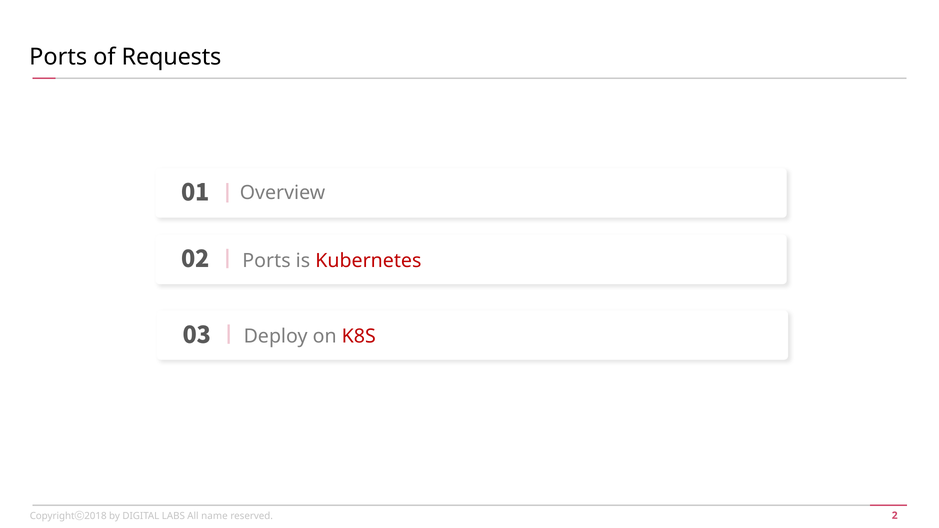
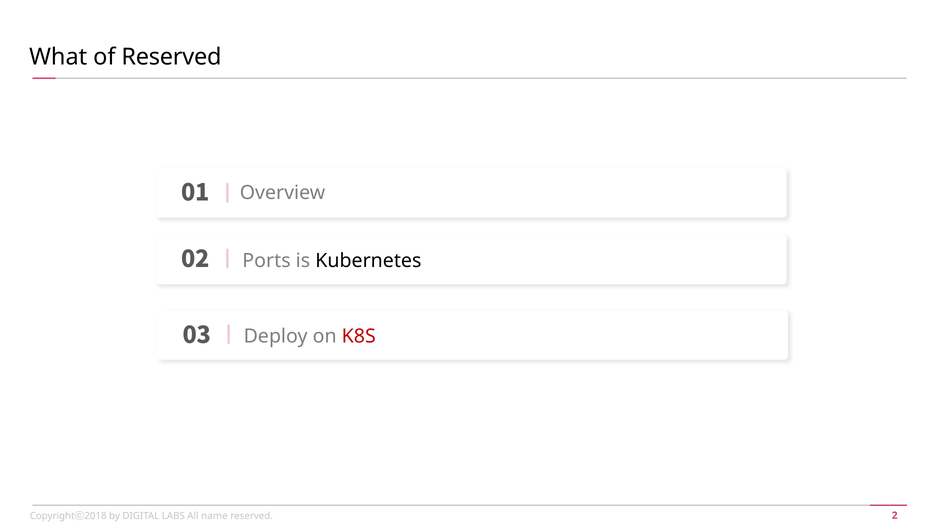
Ports at (58, 57): Ports -> What
of Requests: Requests -> Reserved
Kubernetes colour: red -> black
